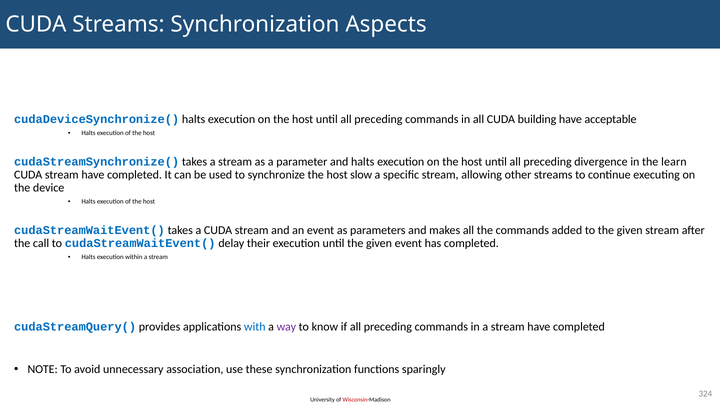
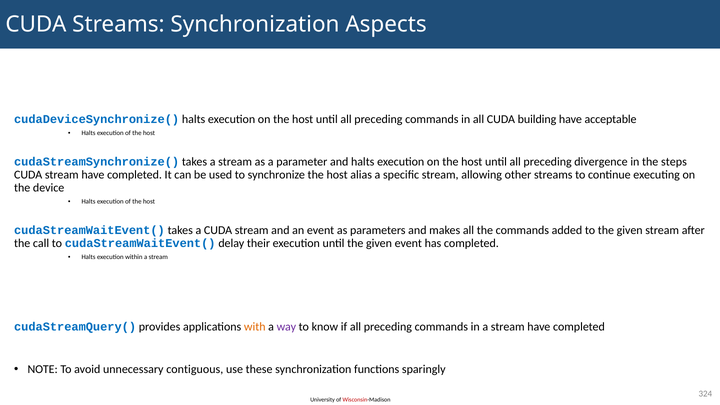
learn: learn -> steps
slow: slow -> alias
with colour: blue -> orange
association: association -> contiguous
